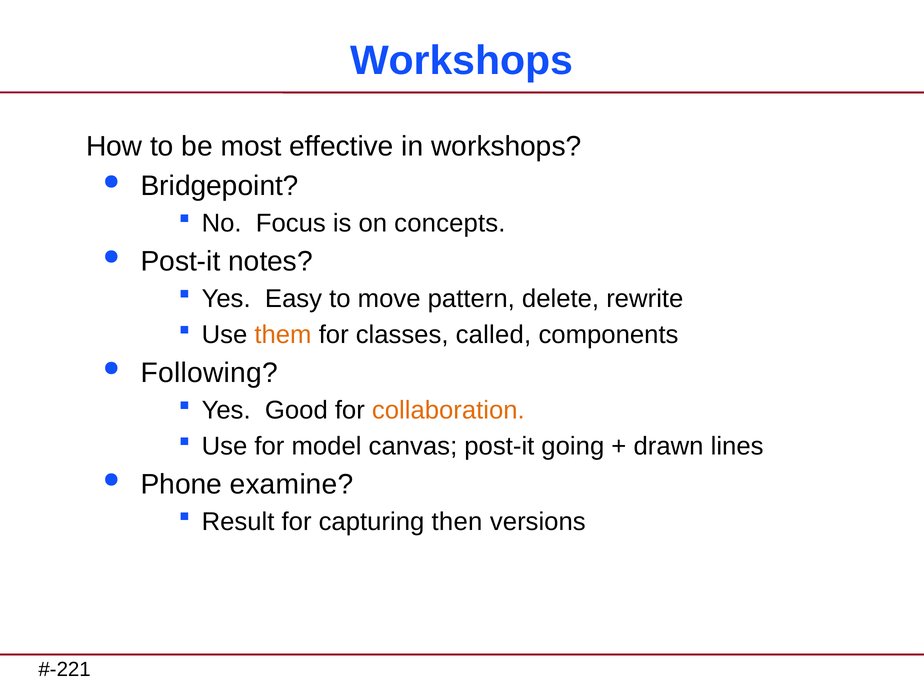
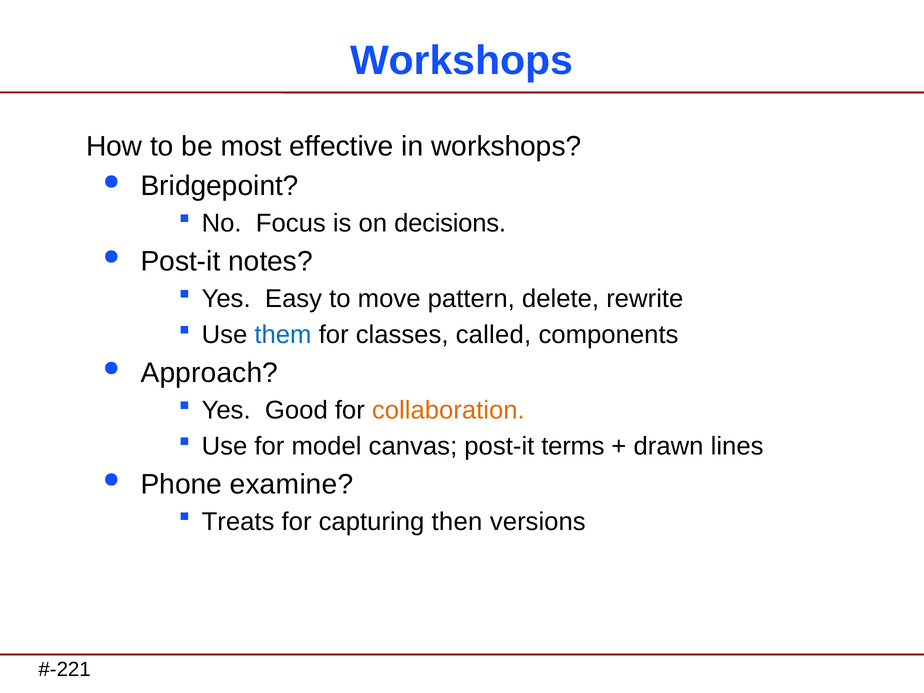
concepts: concepts -> decisions
them colour: orange -> blue
Following: Following -> Approach
going: going -> terms
Result: Result -> Treats
